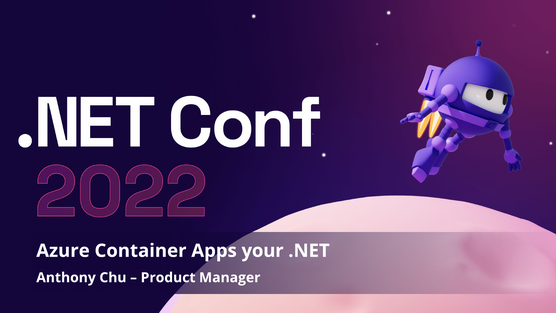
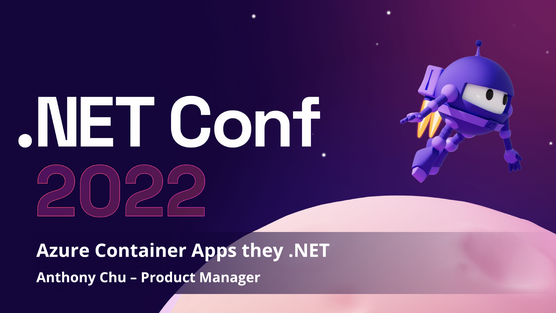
your: your -> they
